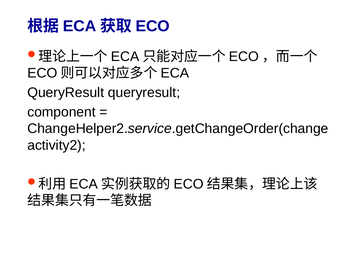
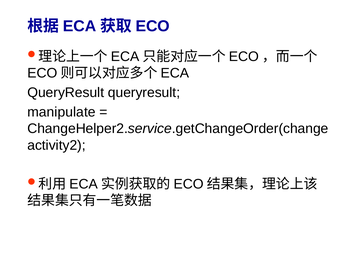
component: component -> manipulate
